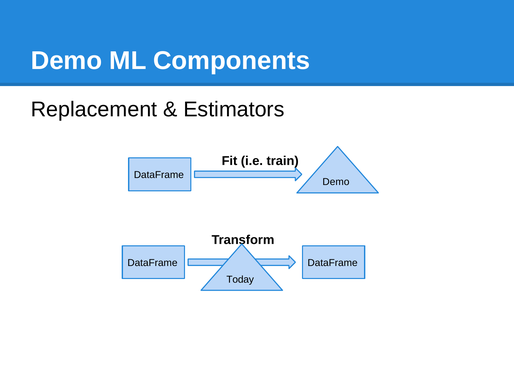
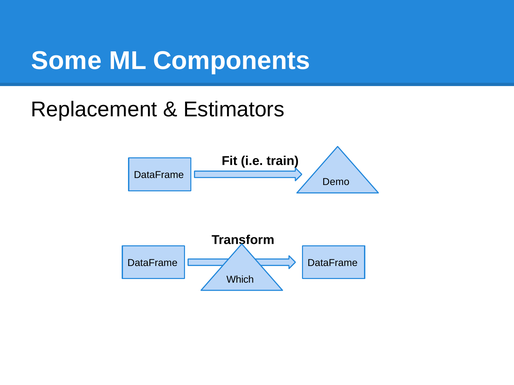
Demo at (66, 61): Demo -> Some
Today: Today -> Which
